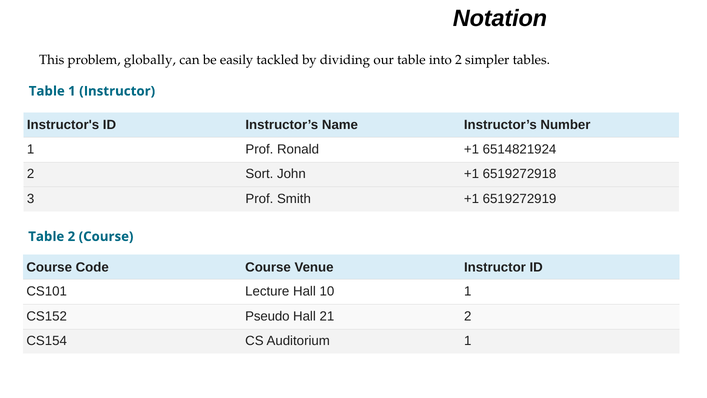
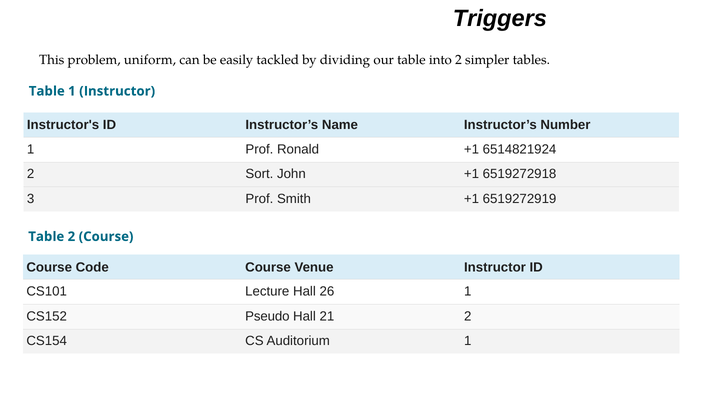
Notation: Notation -> Triggers
globally: globally -> uniform
10: 10 -> 26
